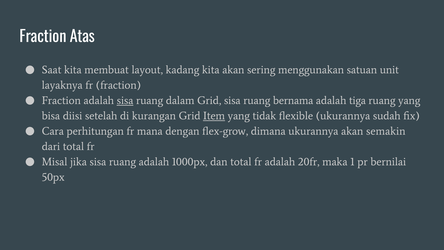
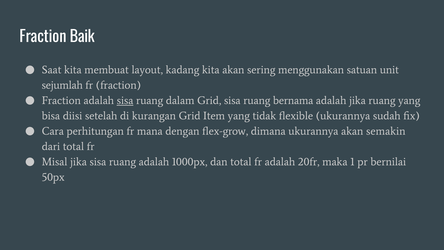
Atas: Atas -> Baik
layaknya: layaknya -> sejumlah
adalah tiga: tiga -> jika
Item underline: present -> none
